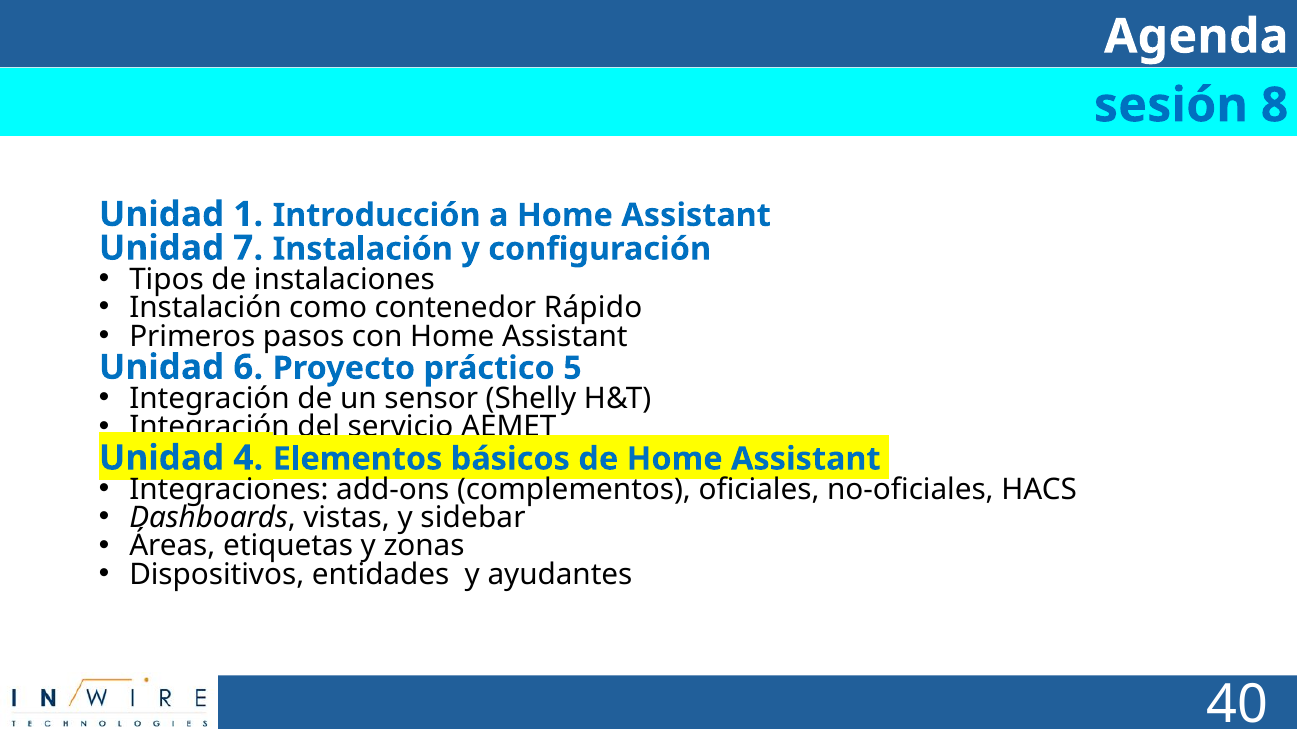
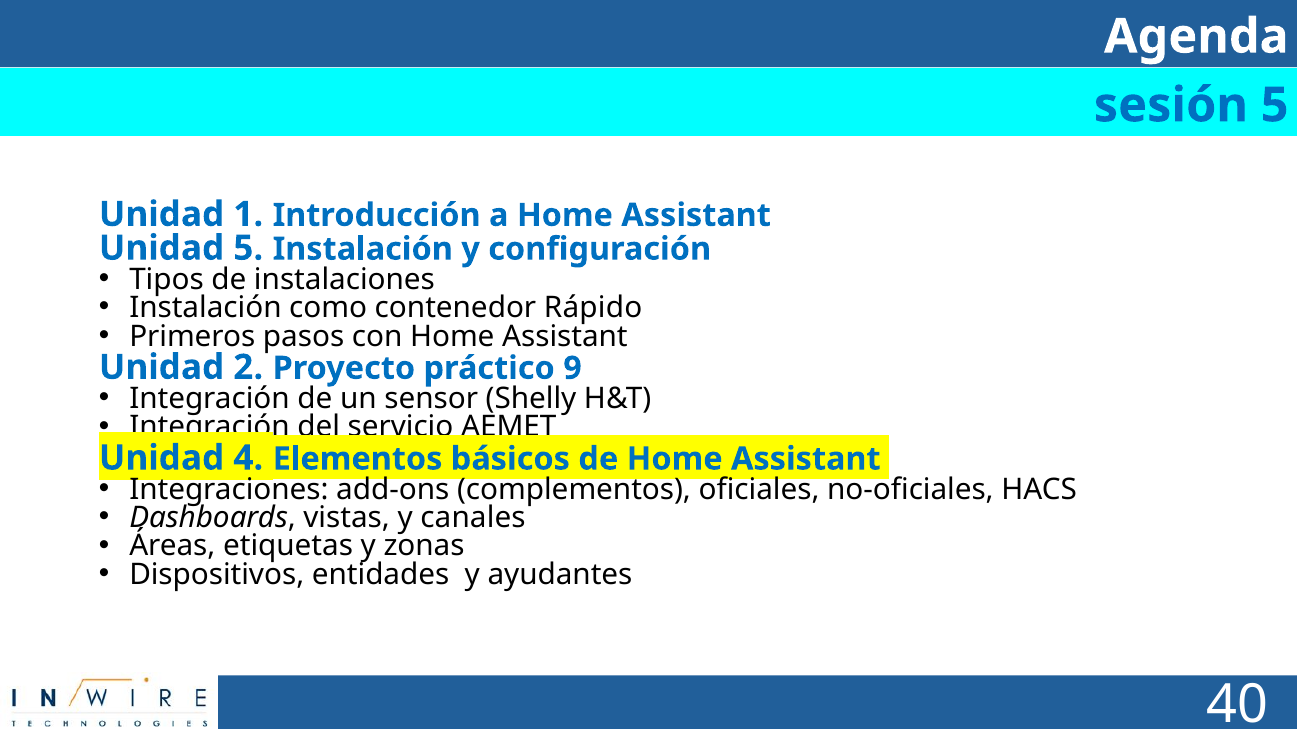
sesión 8: 8 -> 5
7 at (248, 248): 7 -> 5
6: 6 -> 2
5: 5 -> 9
sidebar: sidebar -> canales
